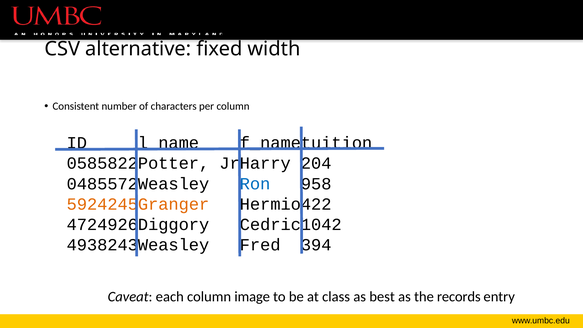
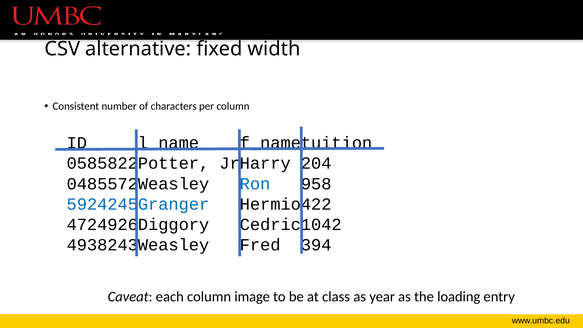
5924245Granger colour: orange -> blue
best: best -> year
records: records -> loading
